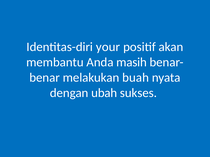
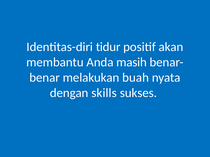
your: your -> tidur
ubah: ubah -> skills
